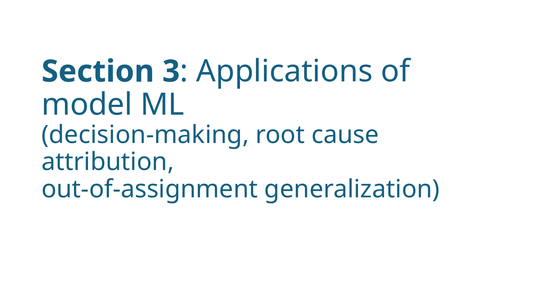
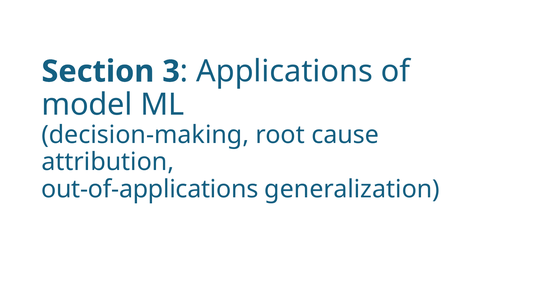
out-of-assignment: out-of-assignment -> out-of-applications
